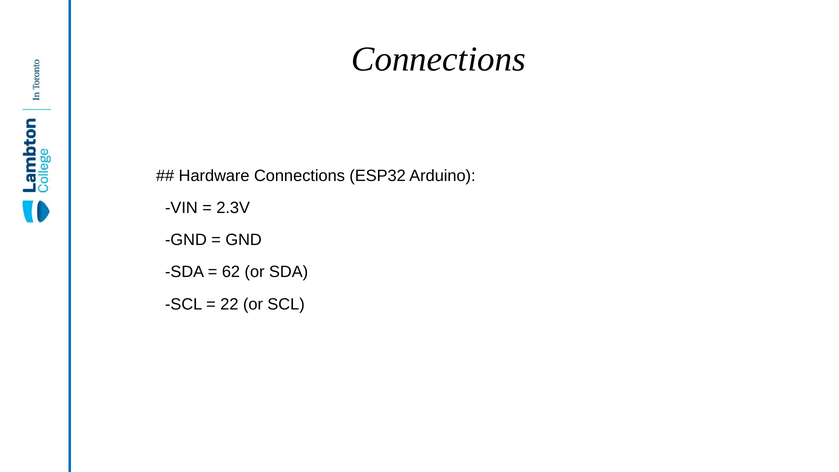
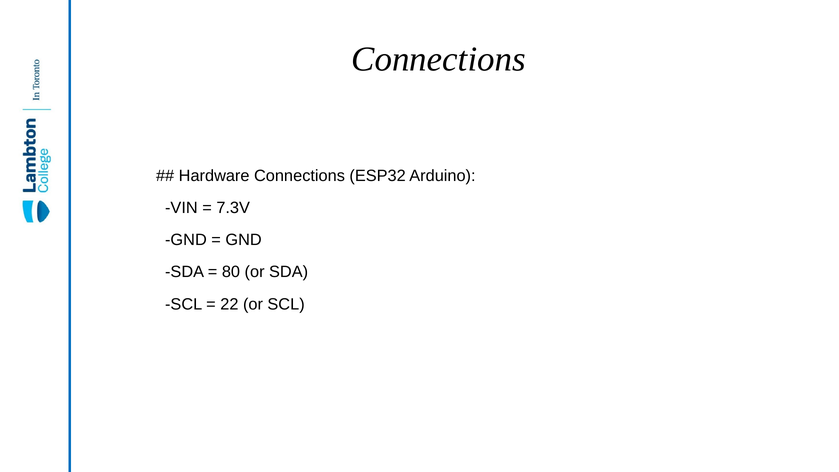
2.3V: 2.3V -> 7.3V
62: 62 -> 80
